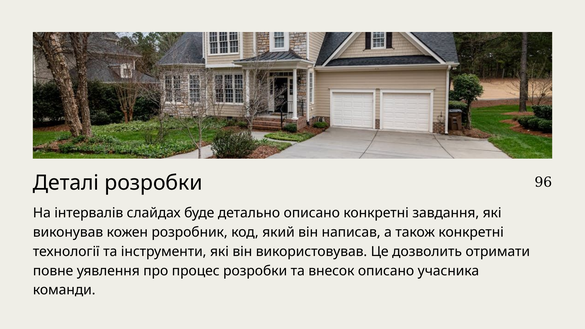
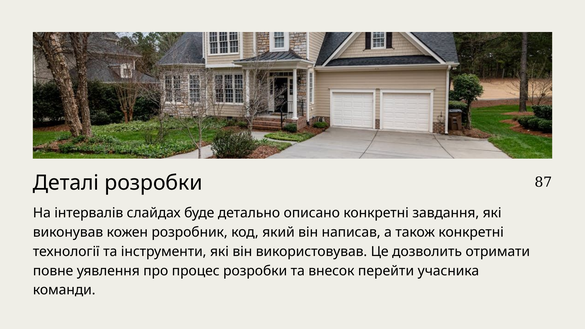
96: 96 -> 87
внесок описано: описано -> перейти
